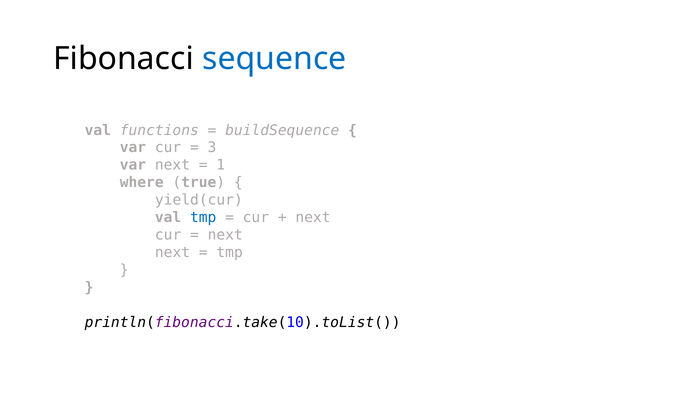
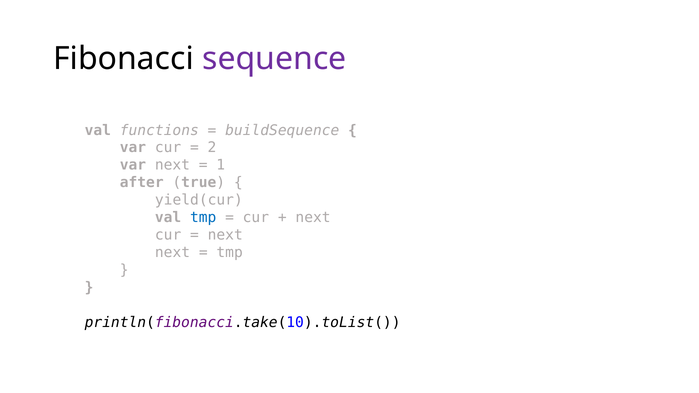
sequence colour: blue -> purple
3: 3 -> 2
where: where -> after
